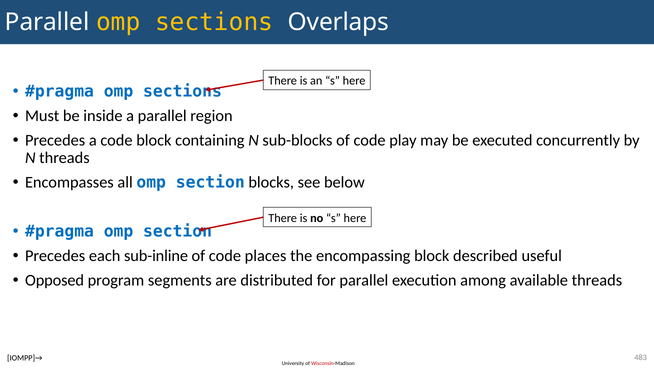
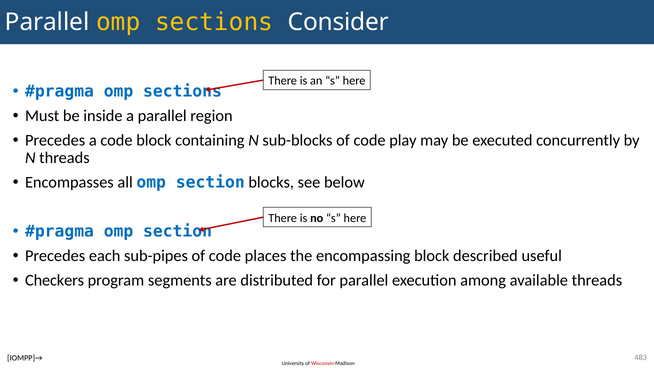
Overlaps: Overlaps -> Consider
sub-inline: sub-inline -> sub-pipes
Opposed: Opposed -> Checkers
